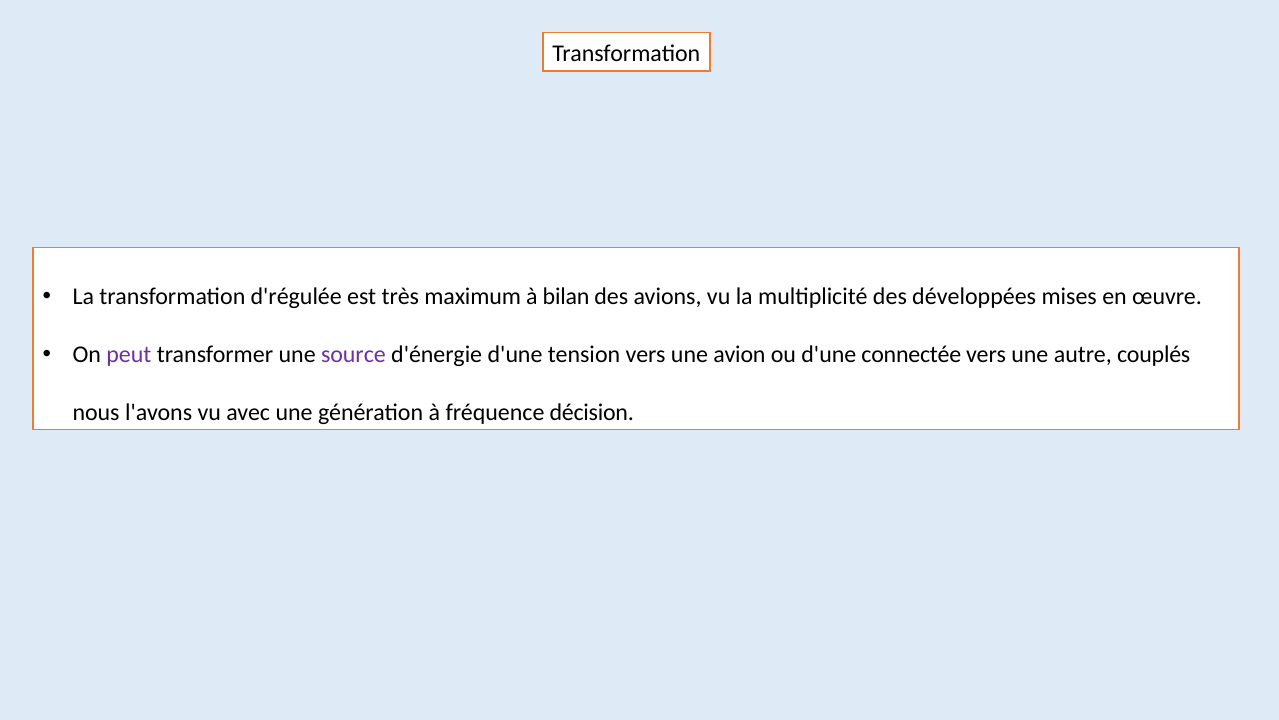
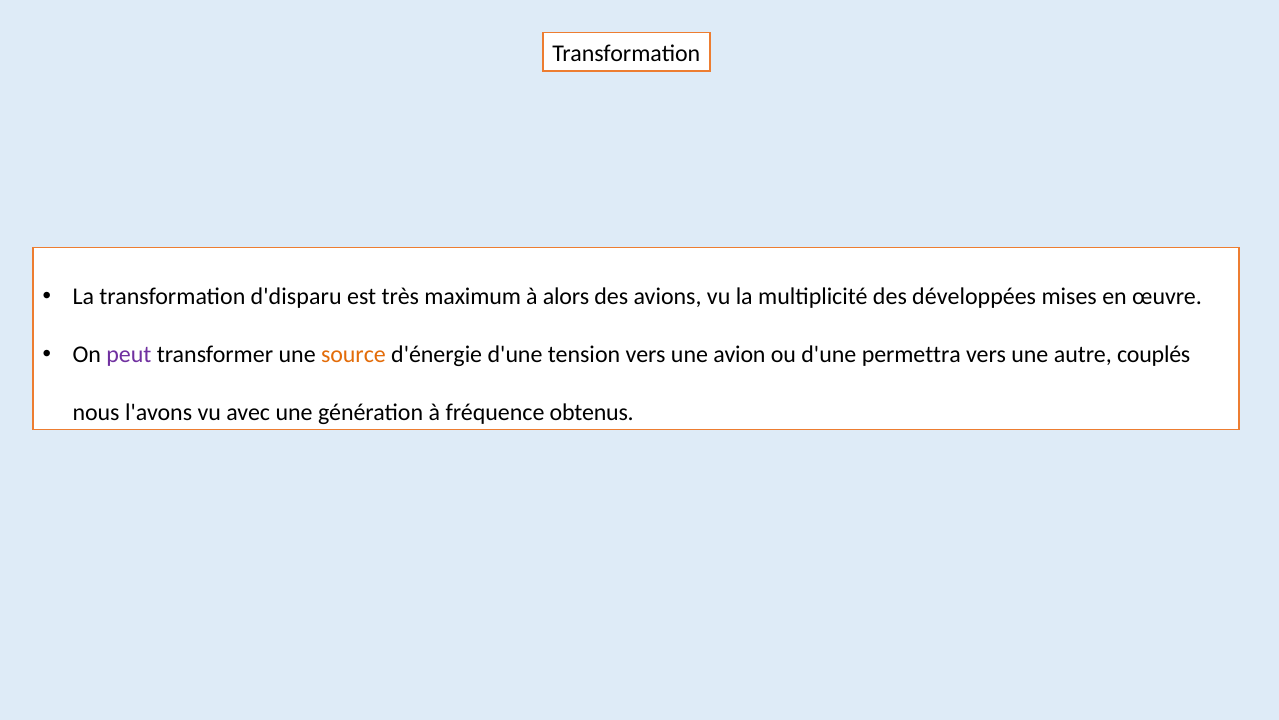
d'régulée: d'régulée -> d'disparu
bilan: bilan -> alors
source colour: purple -> orange
connectée: connectée -> permettra
décision: décision -> obtenus
